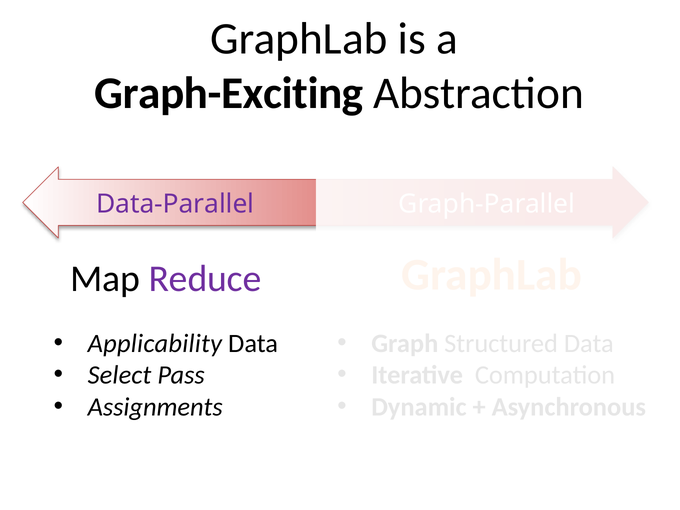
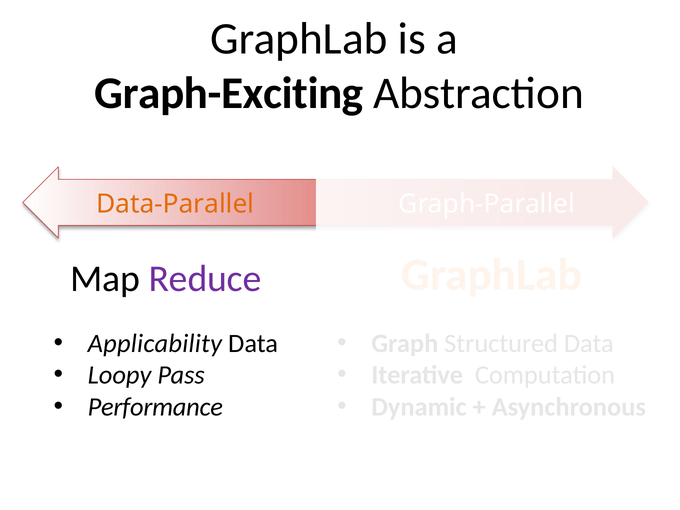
Data-Parallel colour: purple -> orange
Select: Select -> Loopy
Assignments: Assignments -> Performance
